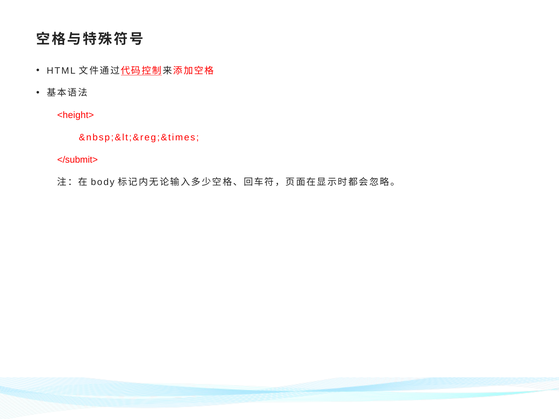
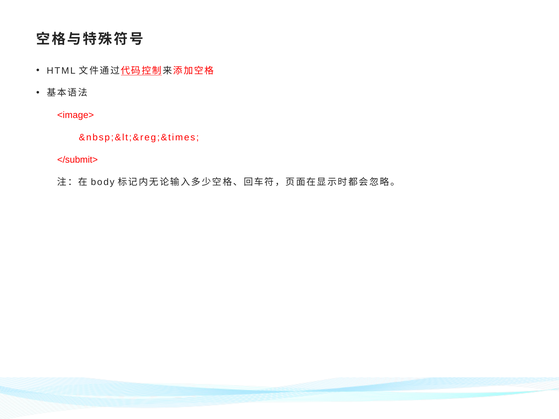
<height>: <height> -> <image>
